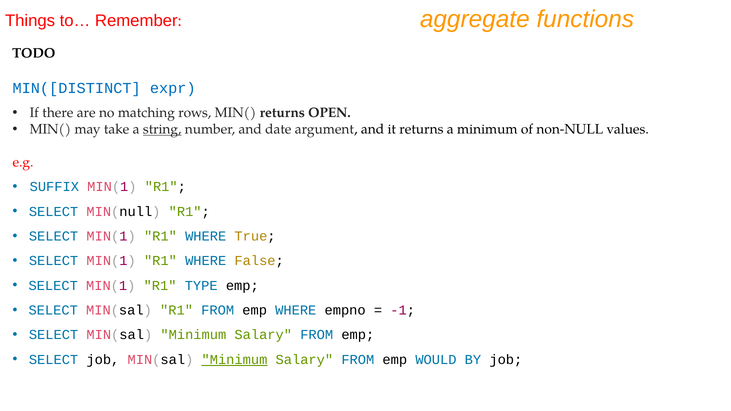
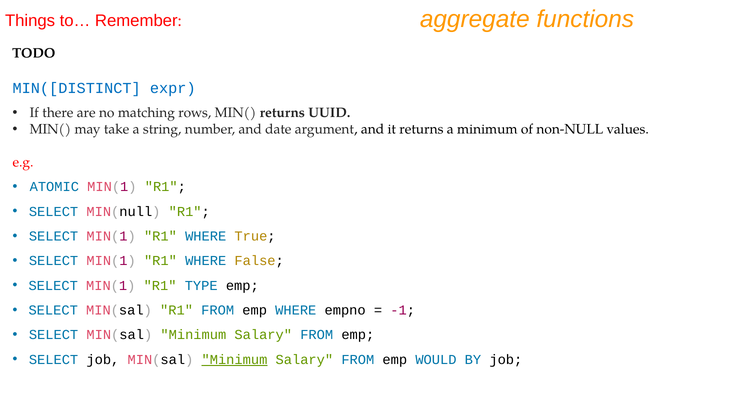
OPEN: OPEN -> UUID
string underline: present -> none
SUFFIX: SUFFIX -> ATOMIC
